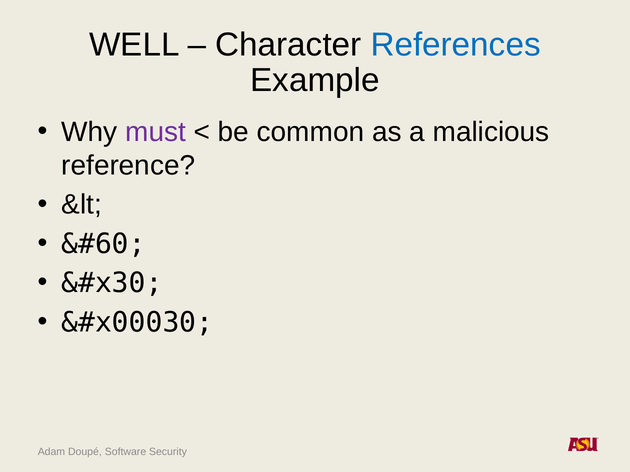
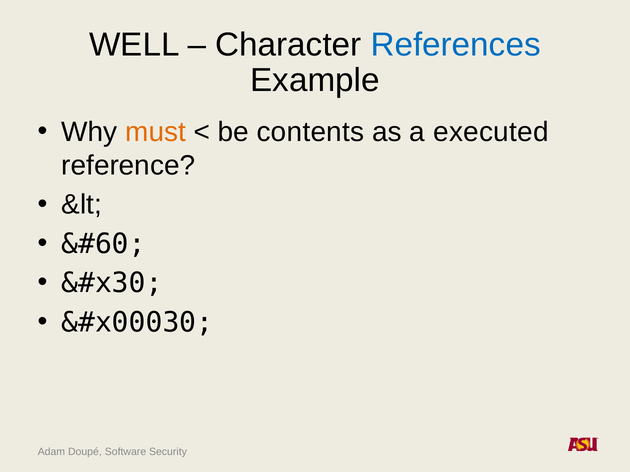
must colour: purple -> orange
common: common -> contents
malicious: malicious -> executed
